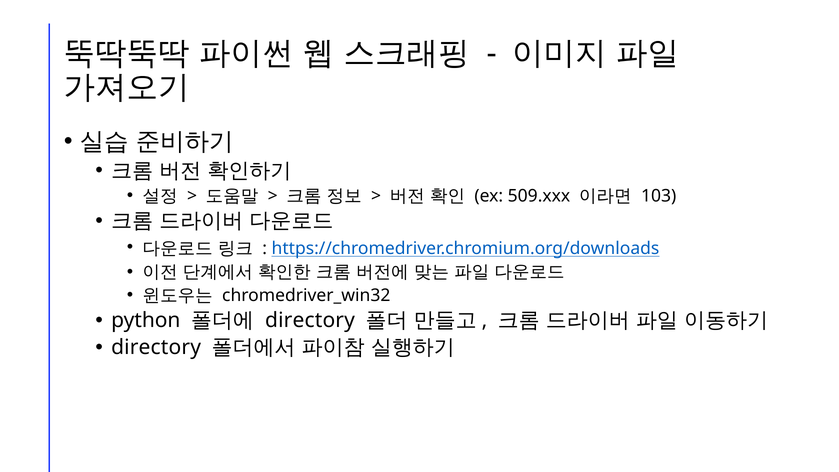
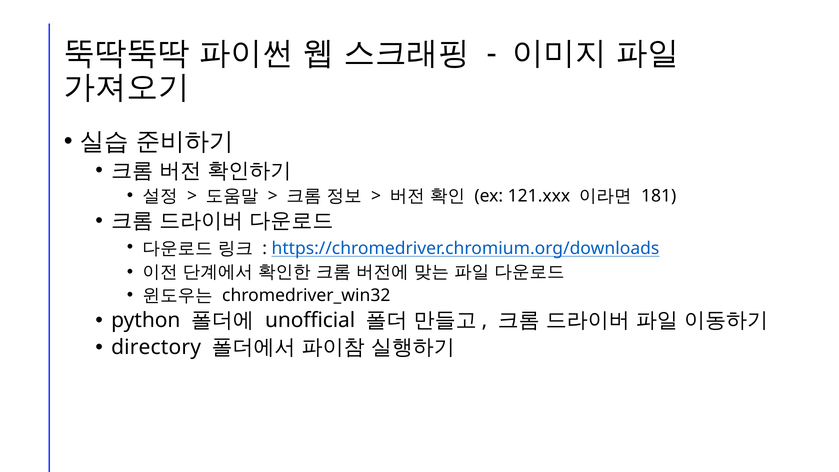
509.xxx: 509.xxx -> 121.xxx
103: 103 -> 181
directory at (310, 320): directory -> unofficial
